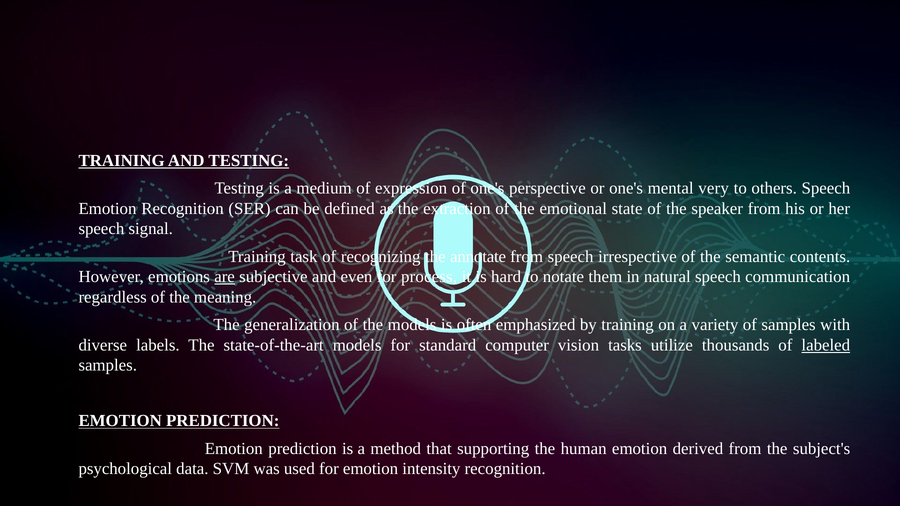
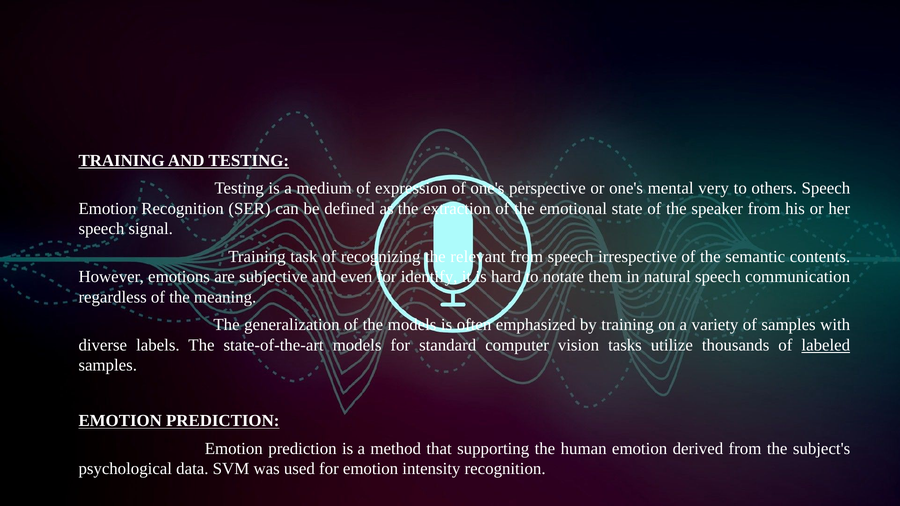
annotate: annotate -> relevant
are underline: present -> none
process: process -> identify
